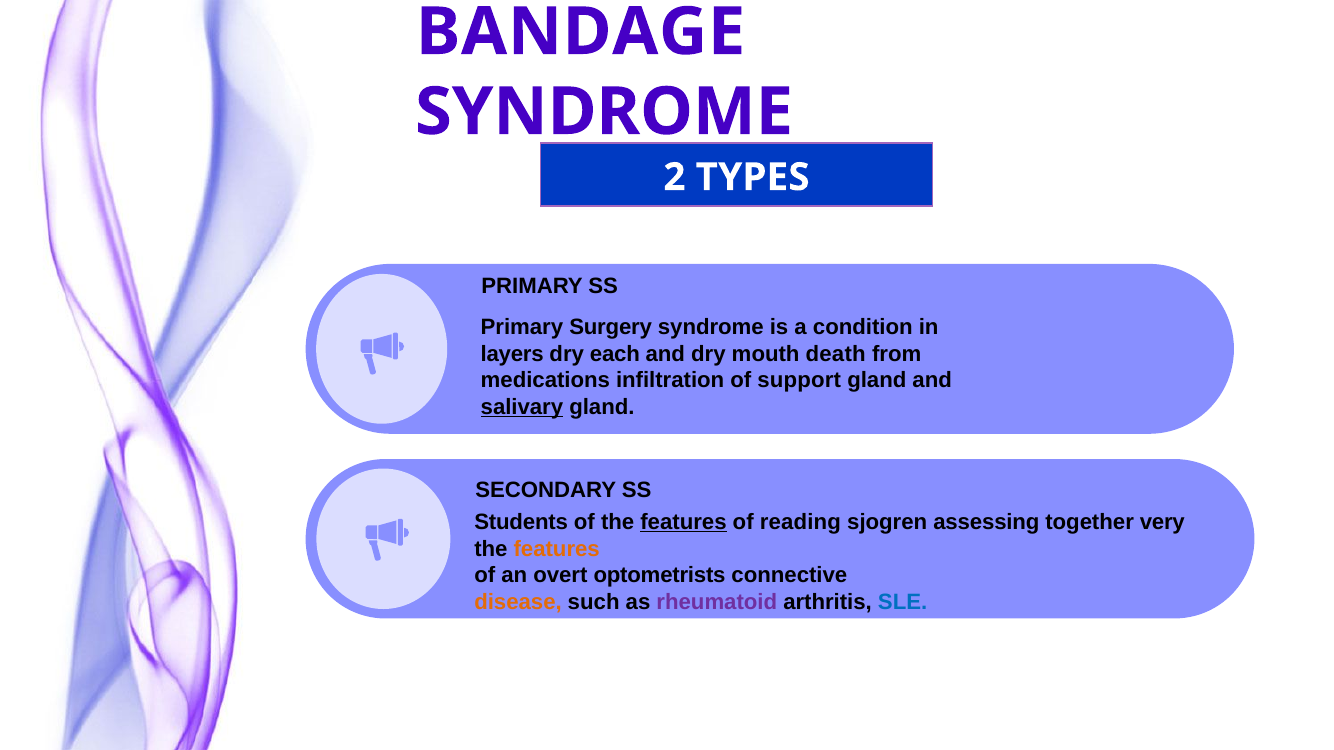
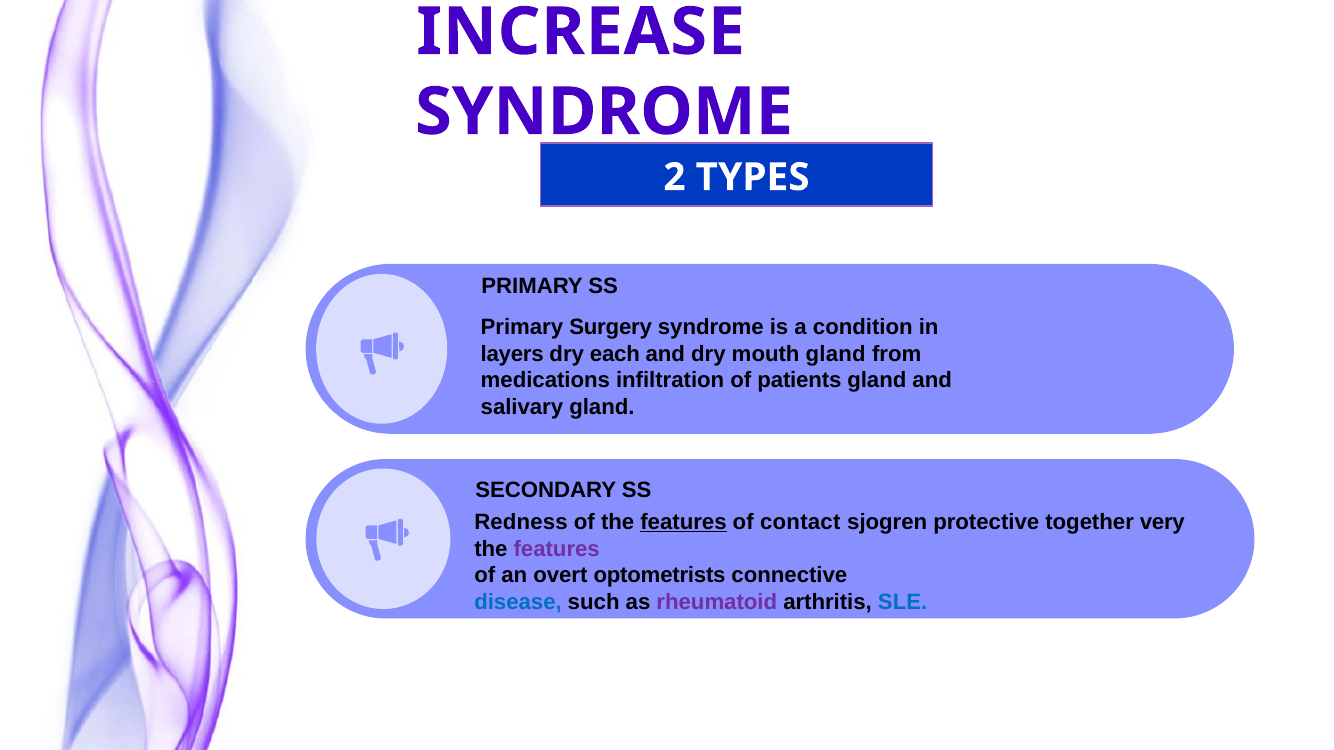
BANDAGE: BANDAGE -> INCREASE
mouth death: death -> gland
support: support -> patients
salivary underline: present -> none
Students: Students -> Redness
reading: reading -> contact
assessing: assessing -> protective
features at (557, 549) colour: orange -> purple
disease colour: orange -> blue
